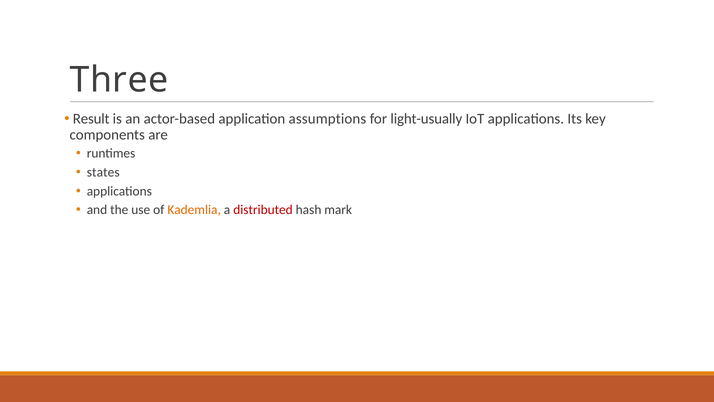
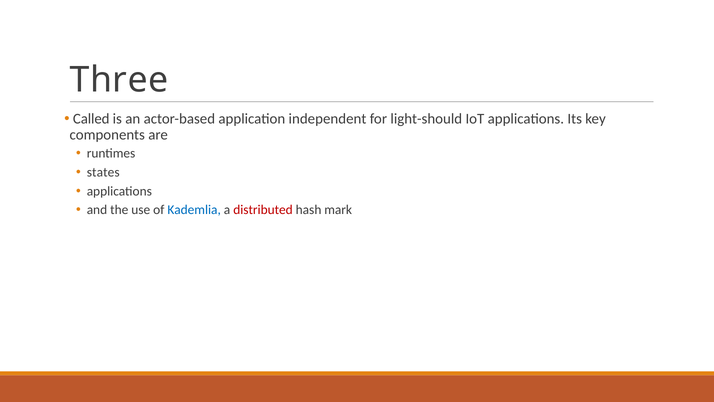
Result: Result -> Called
assumptions: assumptions -> independent
light-usually: light-usually -> light-should
Kademlia colour: orange -> blue
